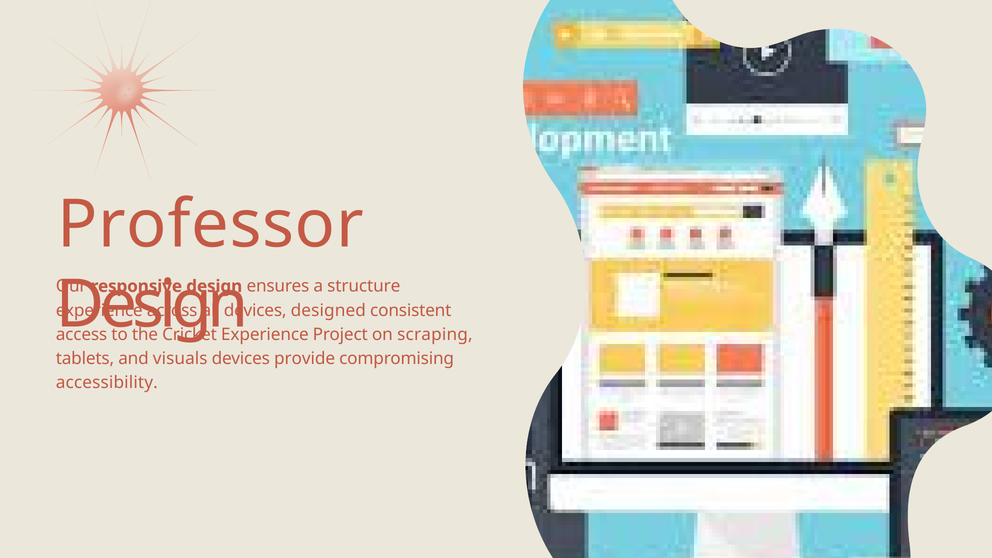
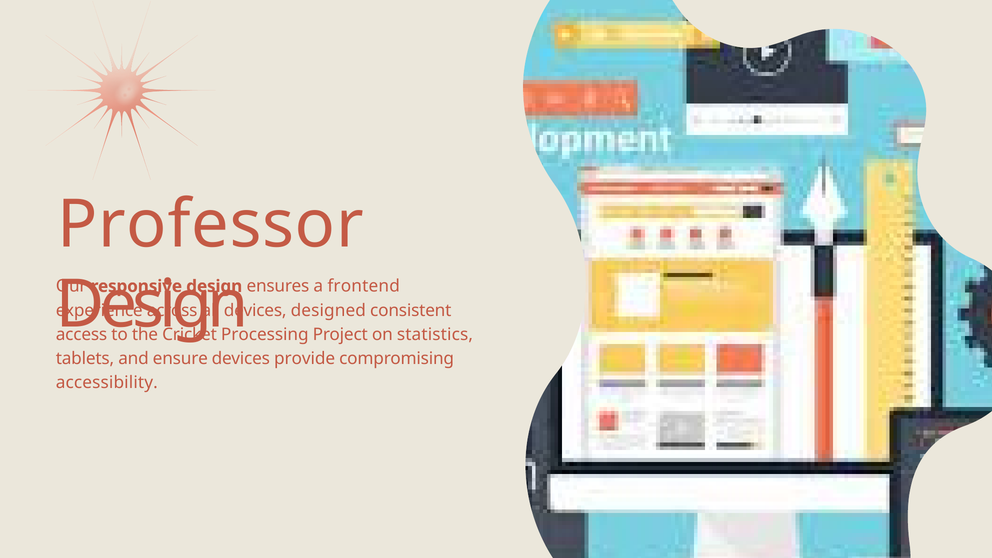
structure: structure -> frontend
Experience at (265, 335): Experience -> Processing
scraping: scraping -> statistics
visuals: visuals -> ensure
